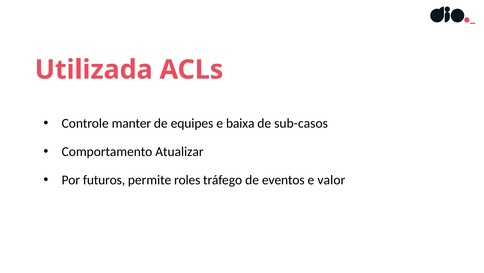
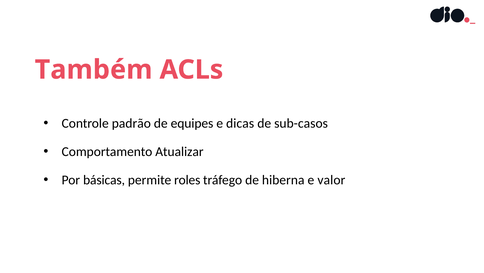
Utilizada: Utilizada -> Também
manter: manter -> padrão
baixa: baixa -> dicas
futuros: futuros -> básicas
eventos: eventos -> hiberna
